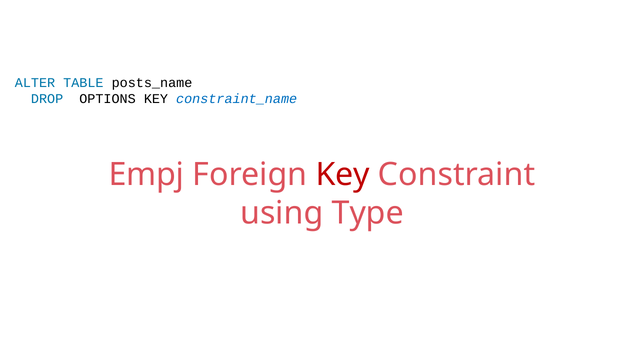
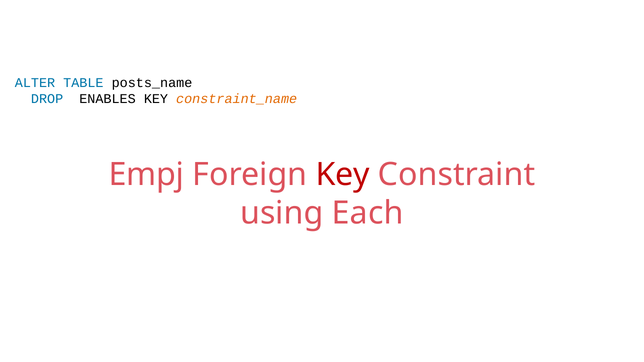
OPTIONS: OPTIONS -> ENABLES
constraint_name colour: blue -> orange
Type: Type -> Each
